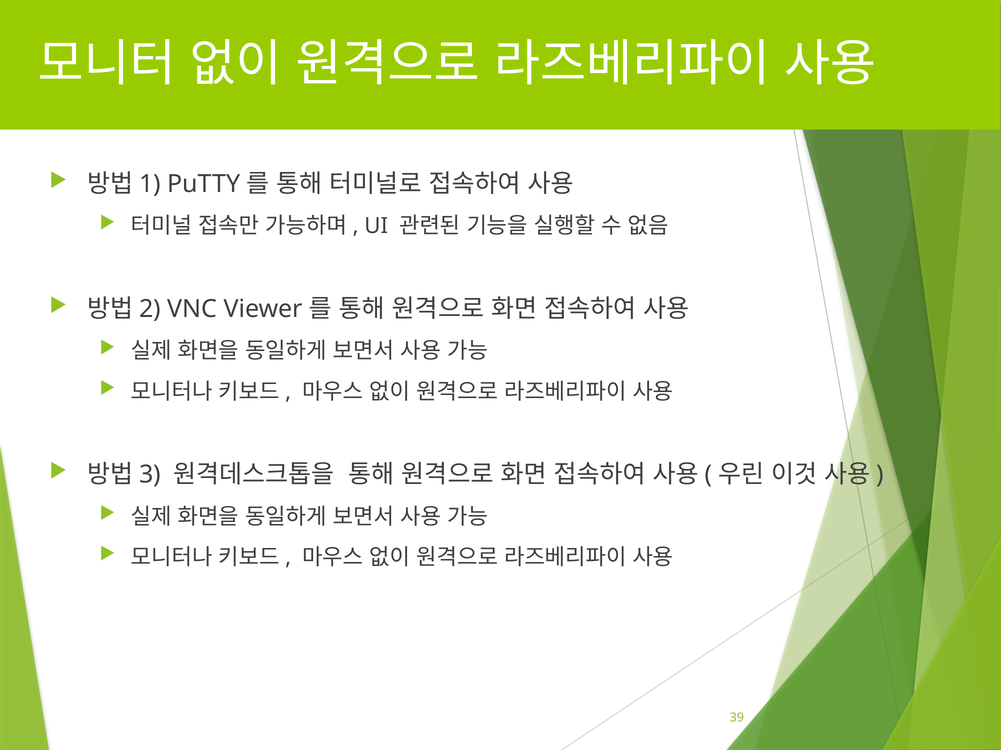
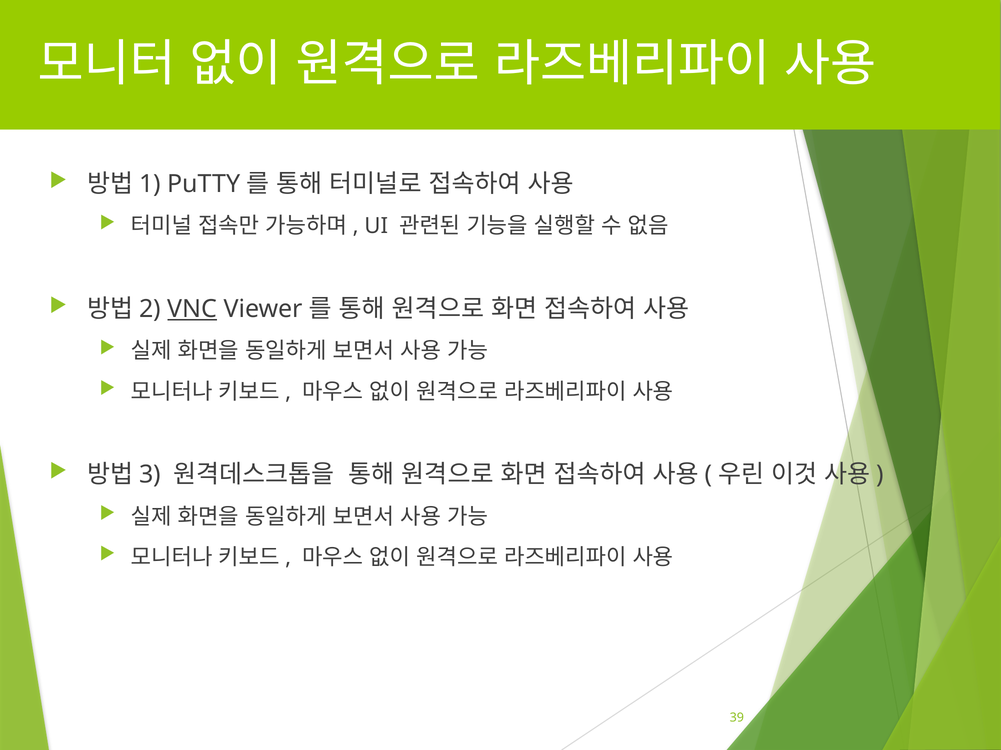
VNC underline: none -> present
